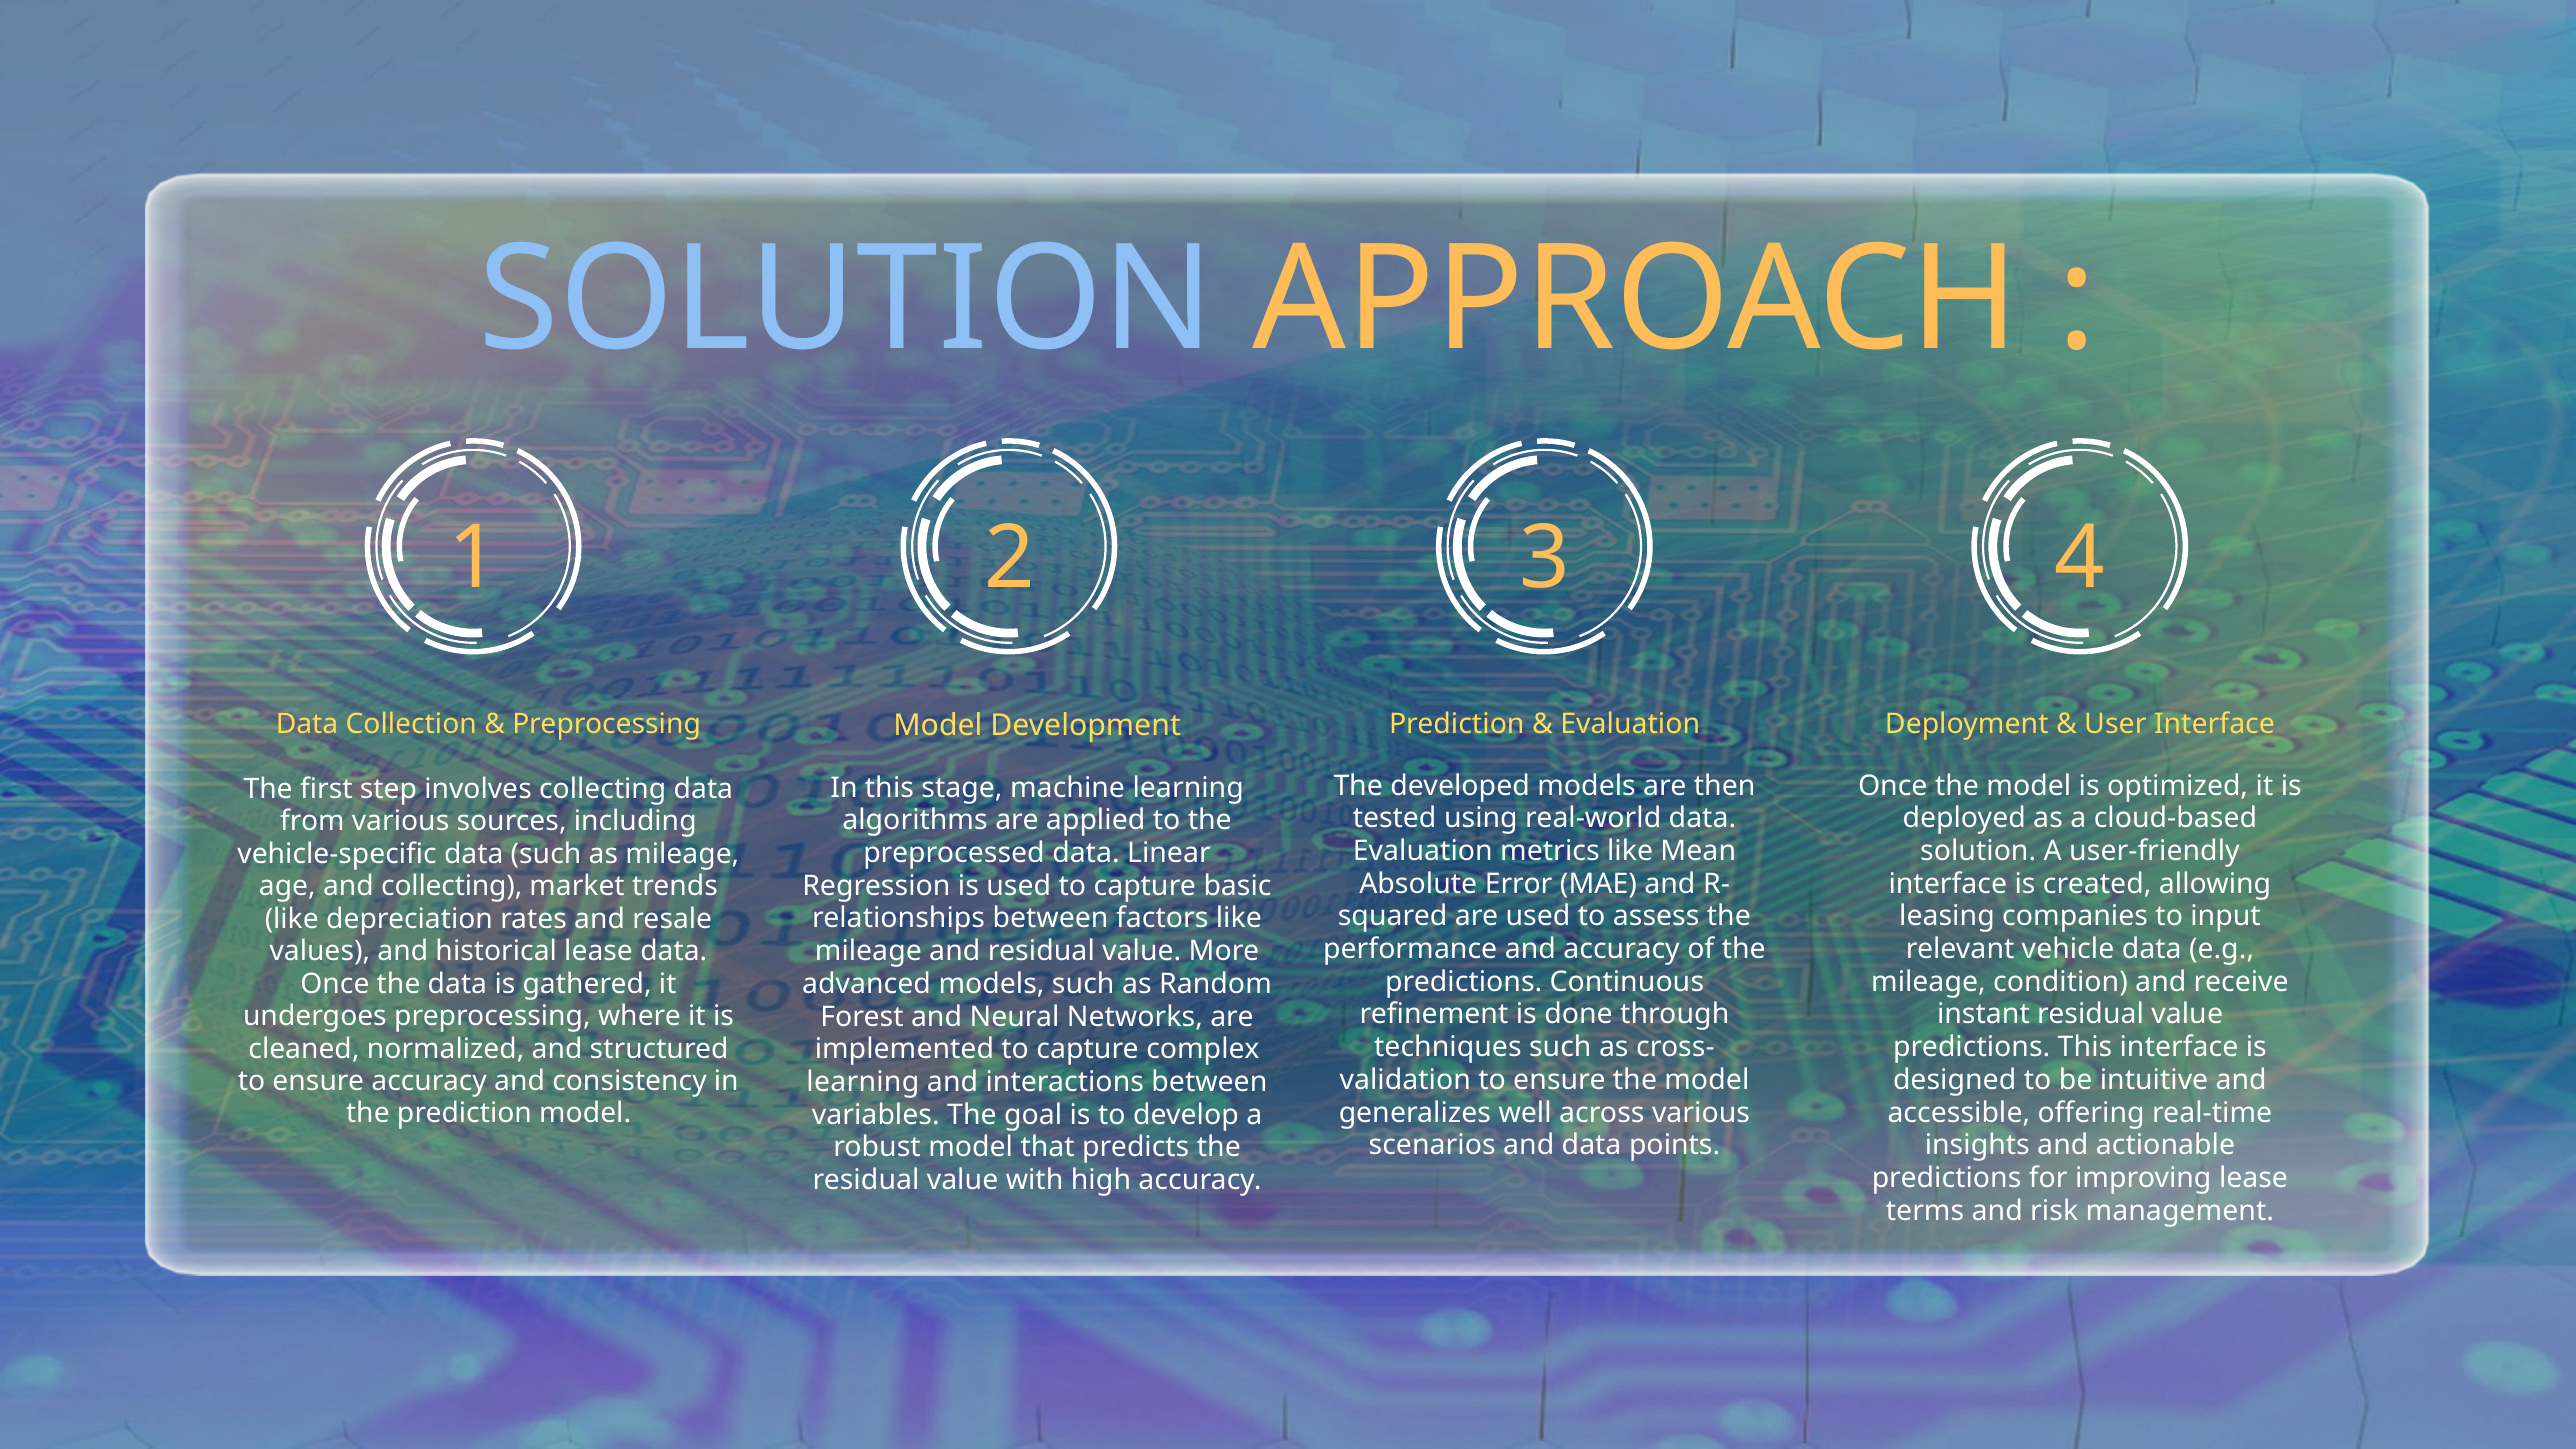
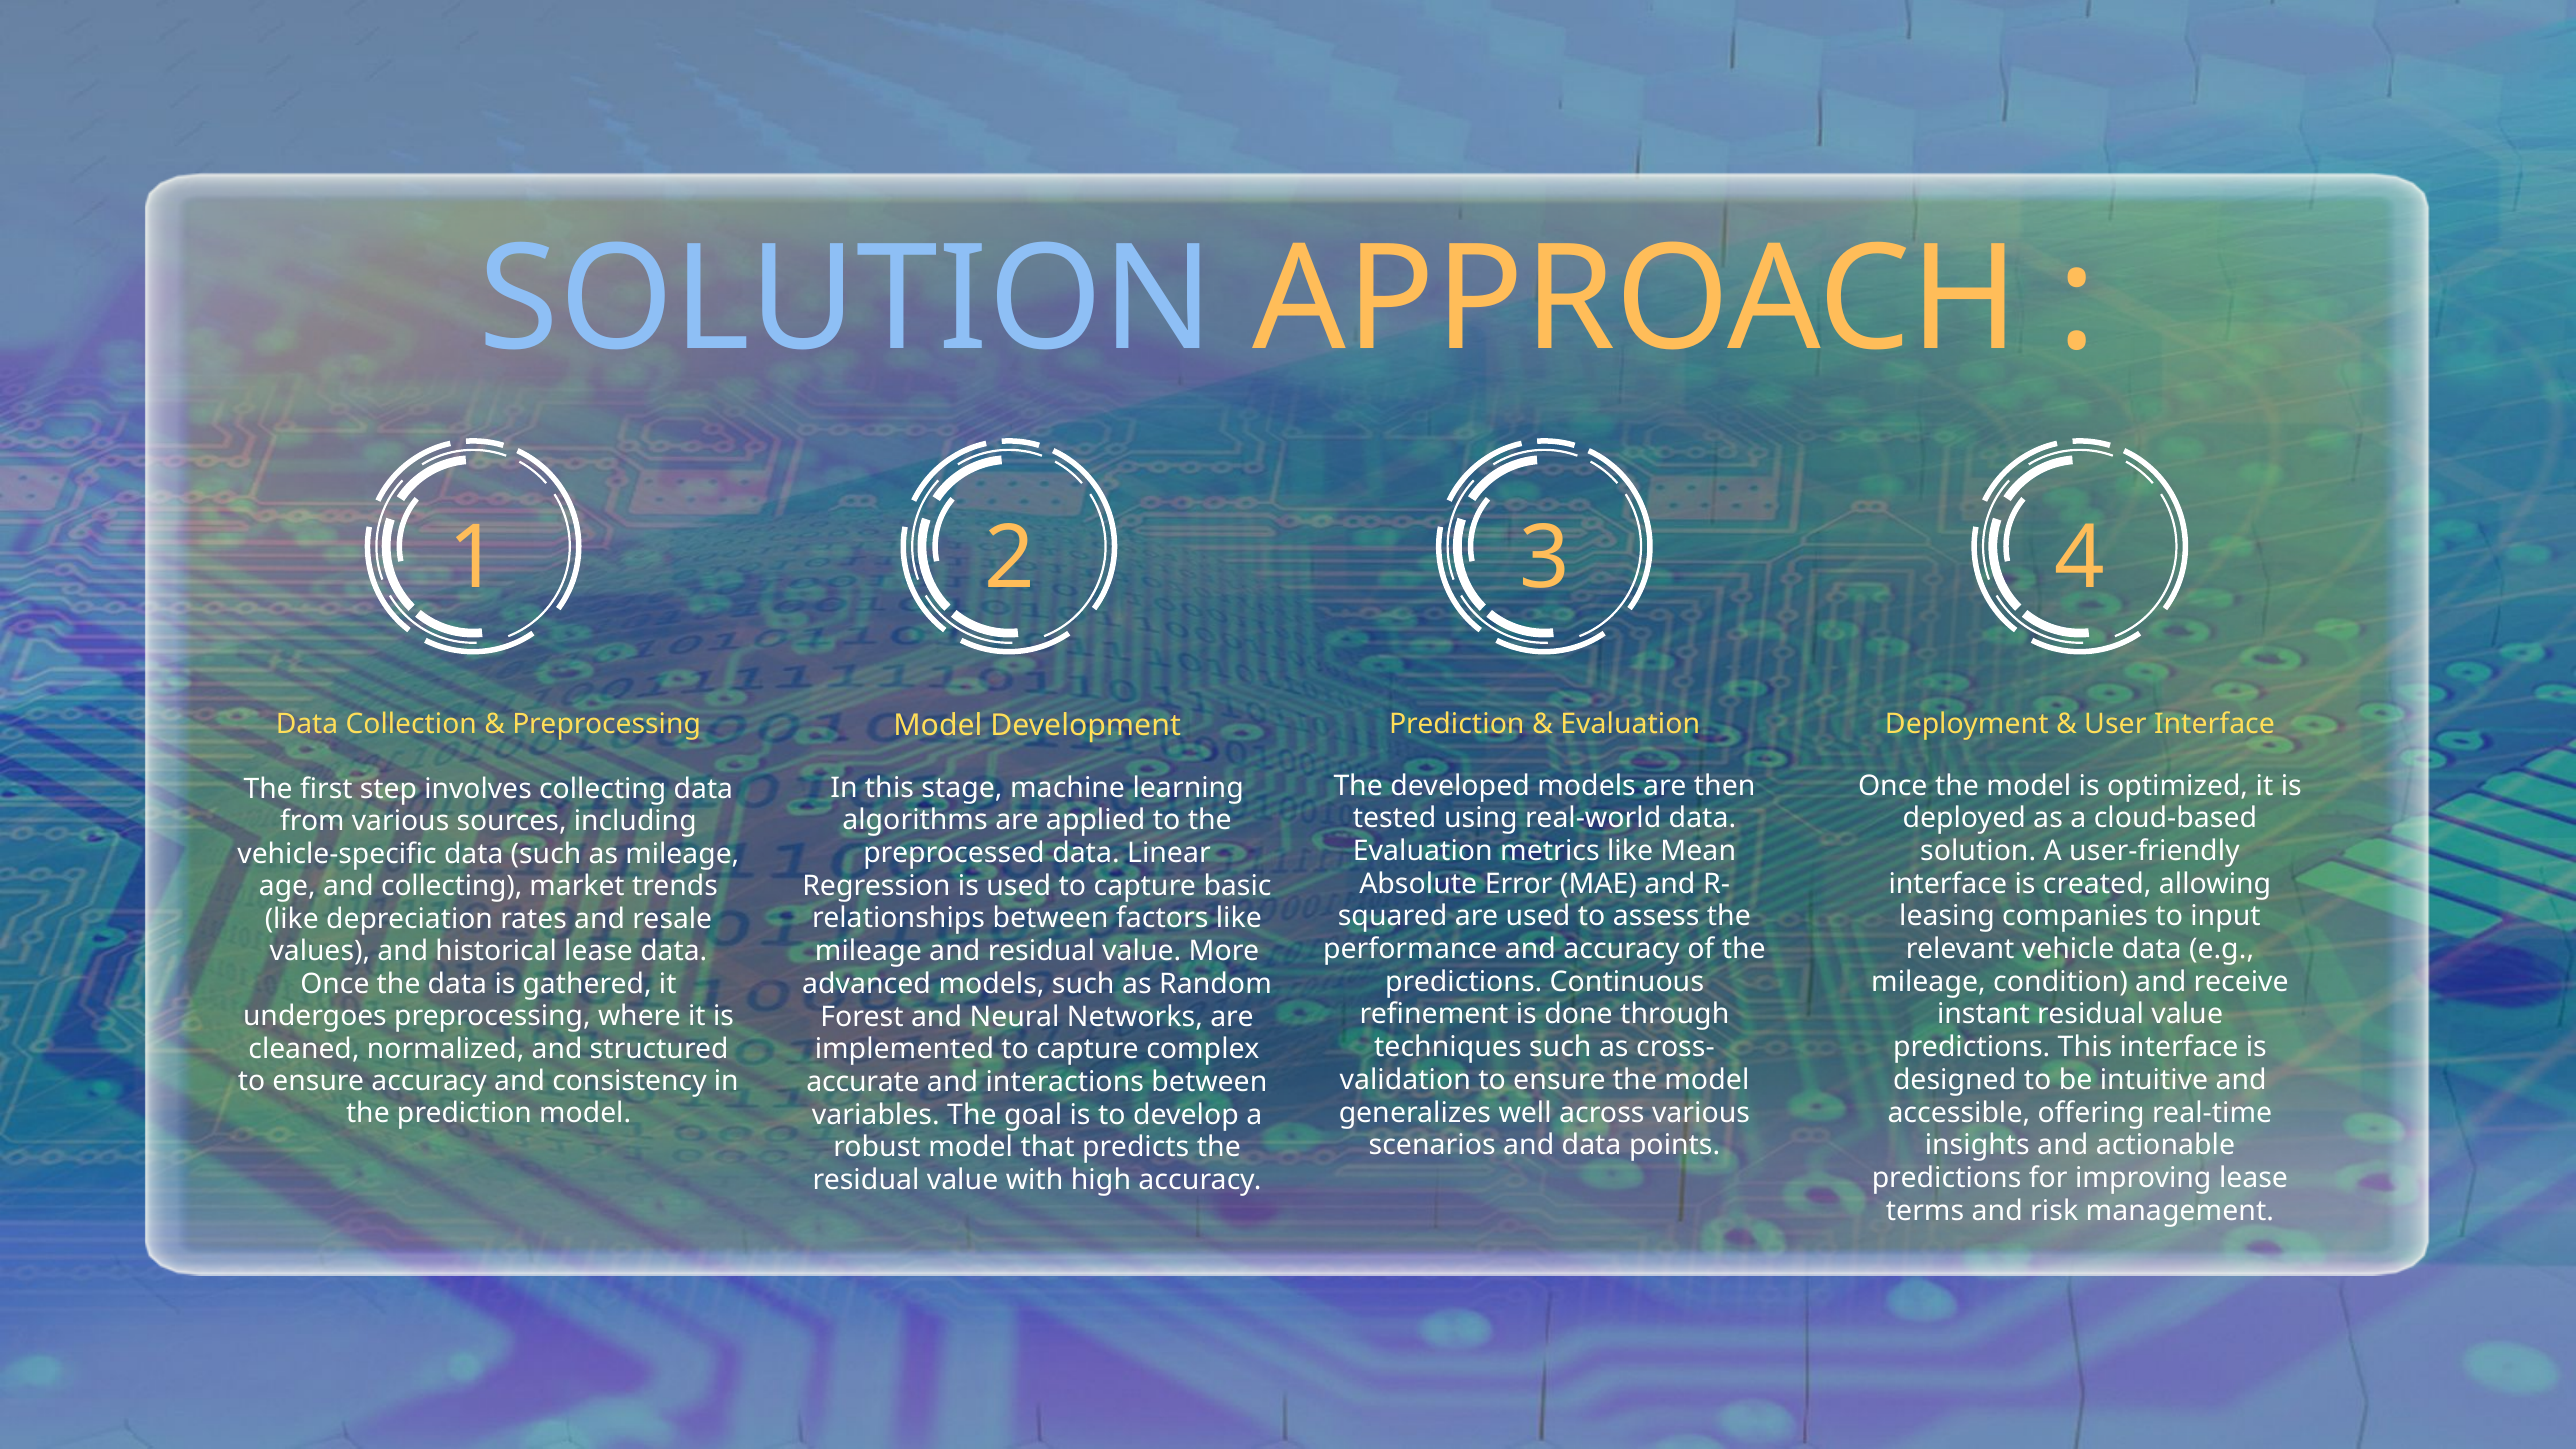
learning at (863, 1082): learning -> accurate
